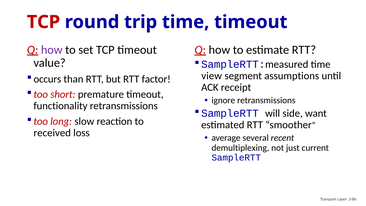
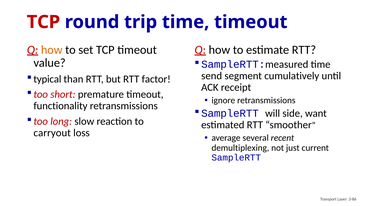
how at (52, 50) colour: purple -> orange
view: view -> send
assumptions: assumptions -> cumulatively
occurs: occurs -> typical
received: received -> carryout
